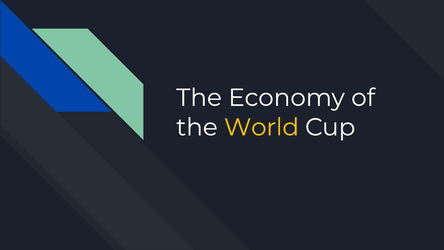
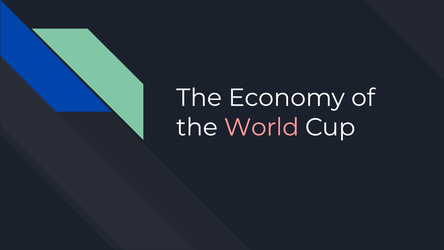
World colour: yellow -> pink
